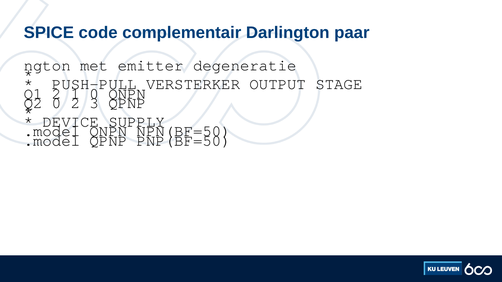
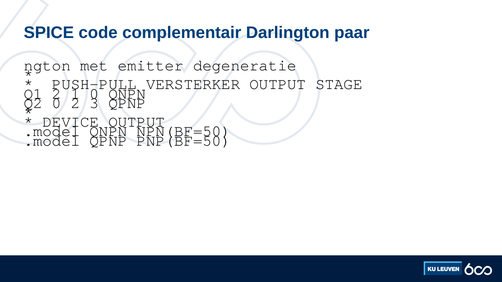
DEVICE SUPPLY: SUPPLY -> OUTPUT
